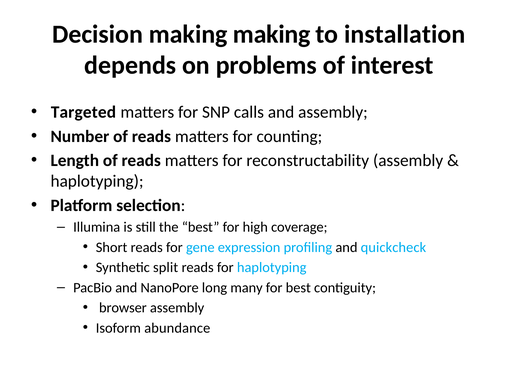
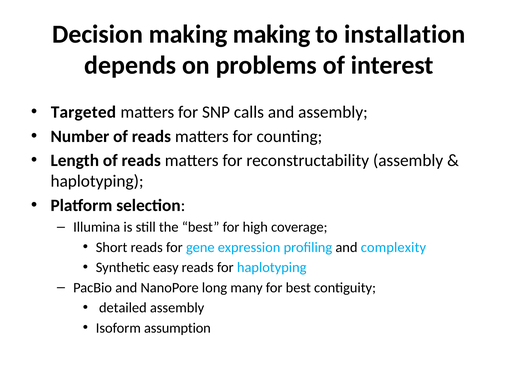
quickcheck: quickcheck -> complexity
split: split -> easy
browser: browser -> detailed
abundance: abundance -> assumption
